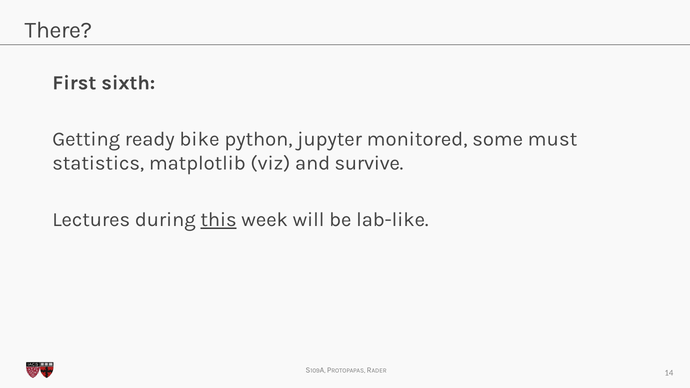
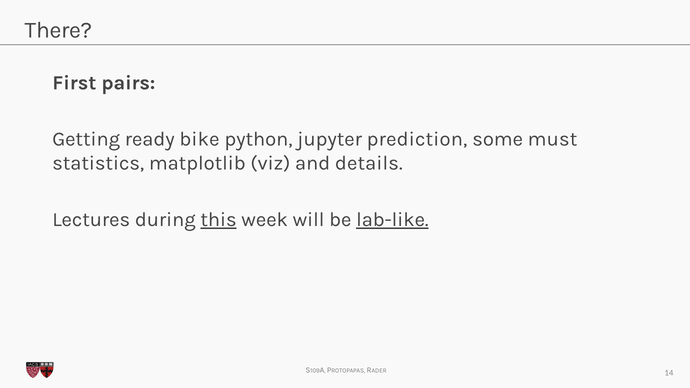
sixth: sixth -> pairs
monitored: monitored -> prediction
survive: survive -> details
lab-like underline: none -> present
